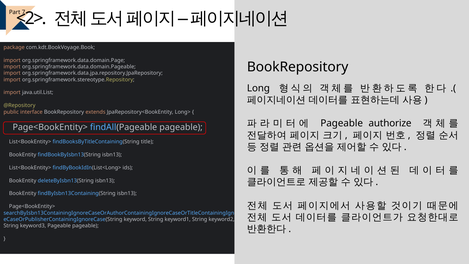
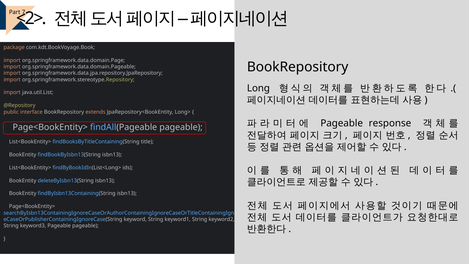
authorize: authorize -> response
